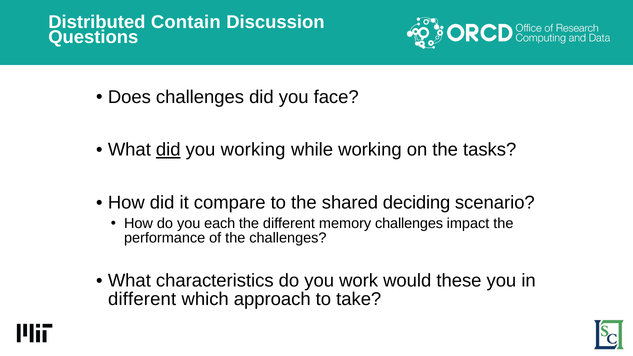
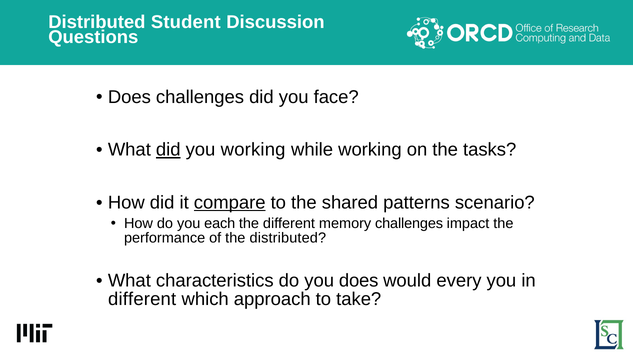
Contain: Contain -> Student
compare underline: none -> present
deciding: deciding -> patterns
the challenges: challenges -> distributed
you work: work -> does
these: these -> every
